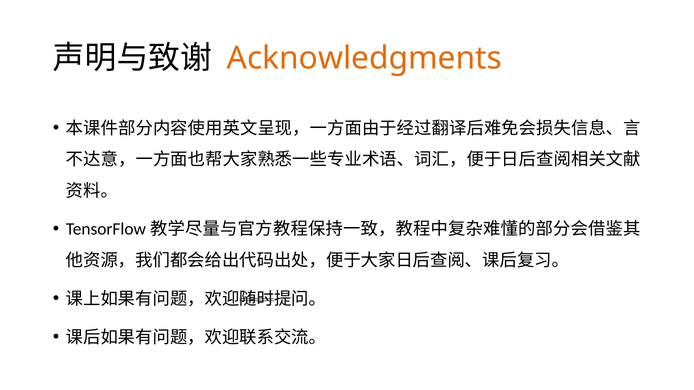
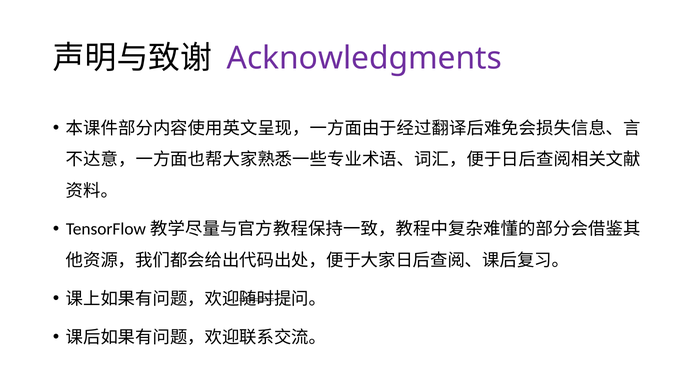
Acknowledgments colour: orange -> purple
